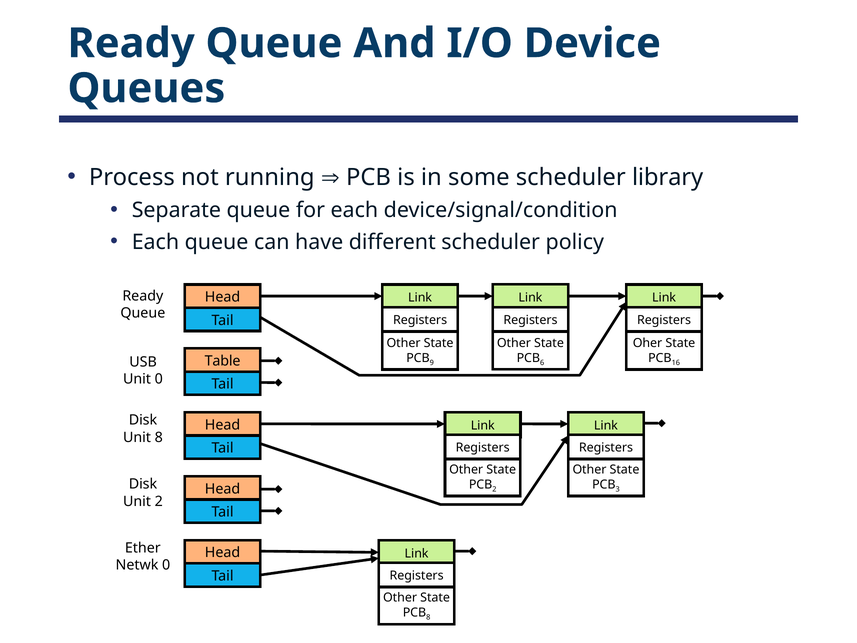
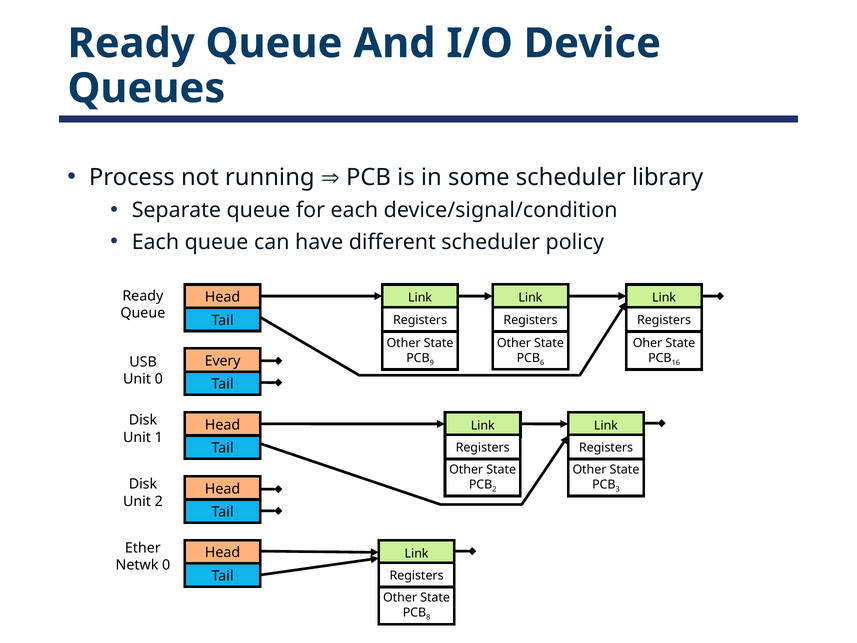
Table: Table -> Every
Unit 8: 8 -> 1
